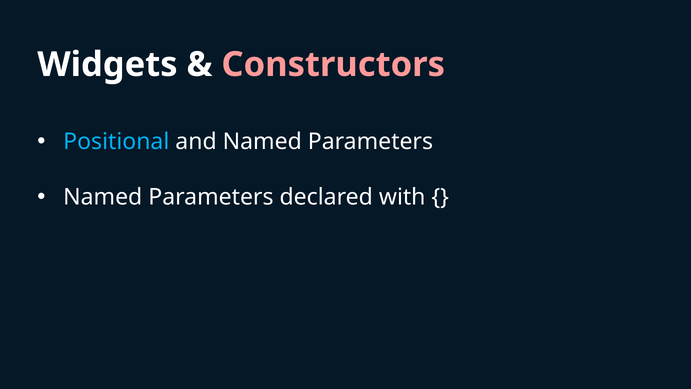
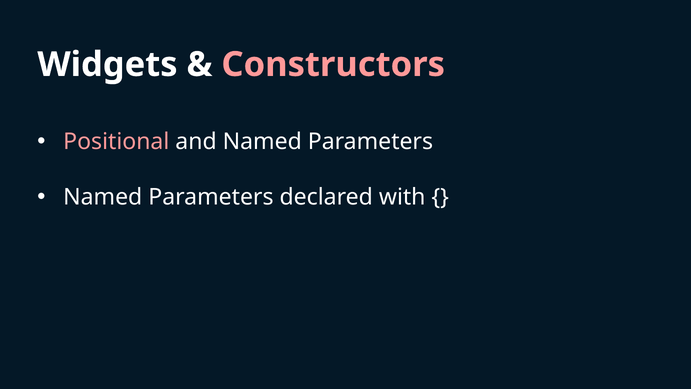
Positional colour: light blue -> pink
